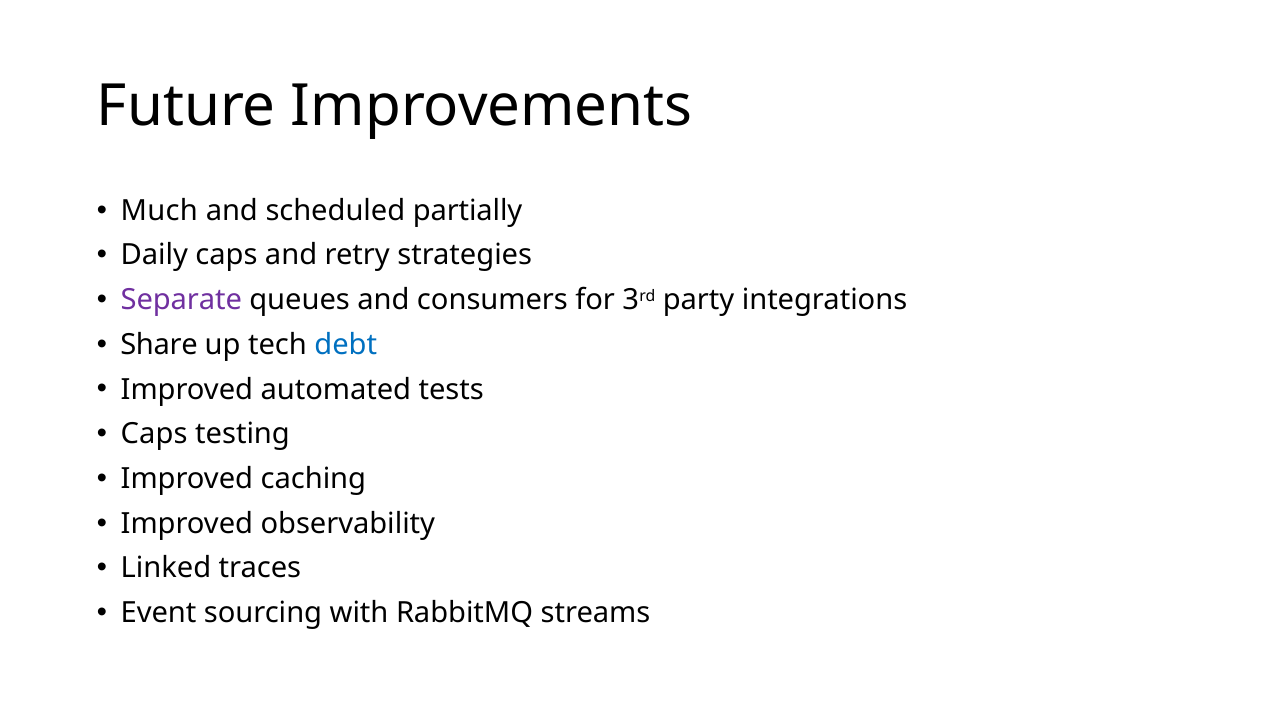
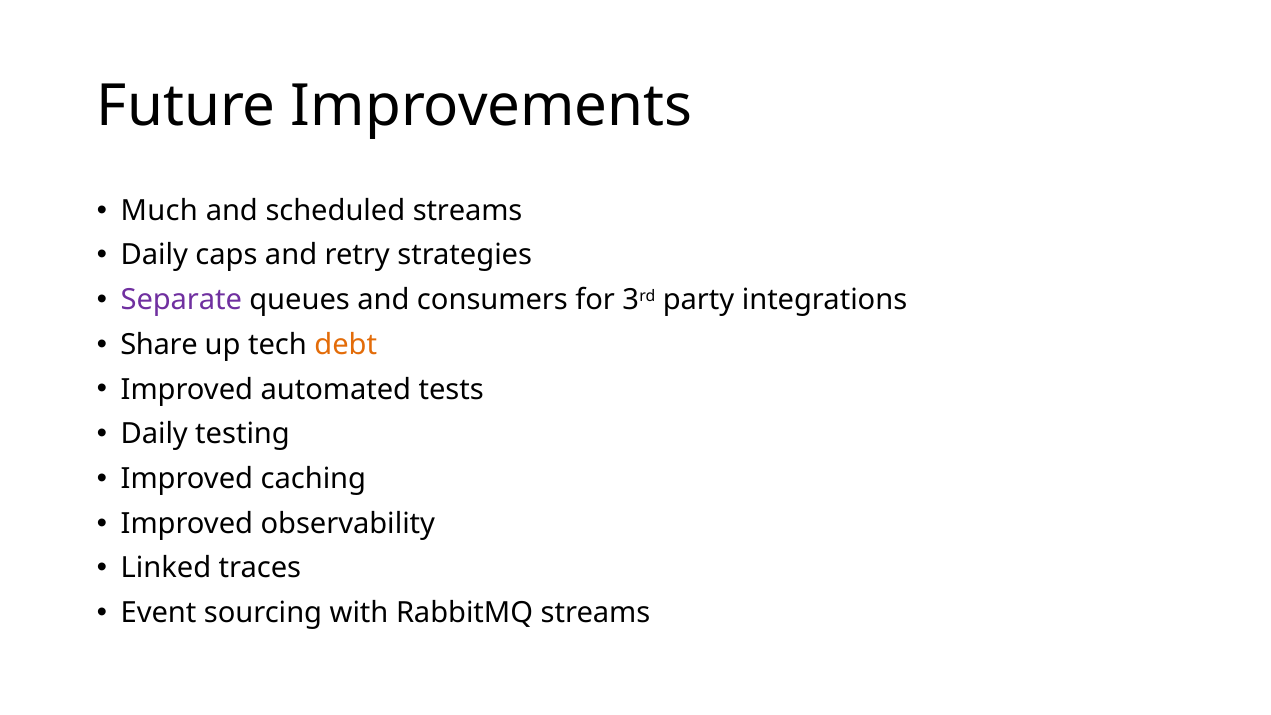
scheduled partially: partially -> streams
debt colour: blue -> orange
Caps at (154, 434): Caps -> Daily
